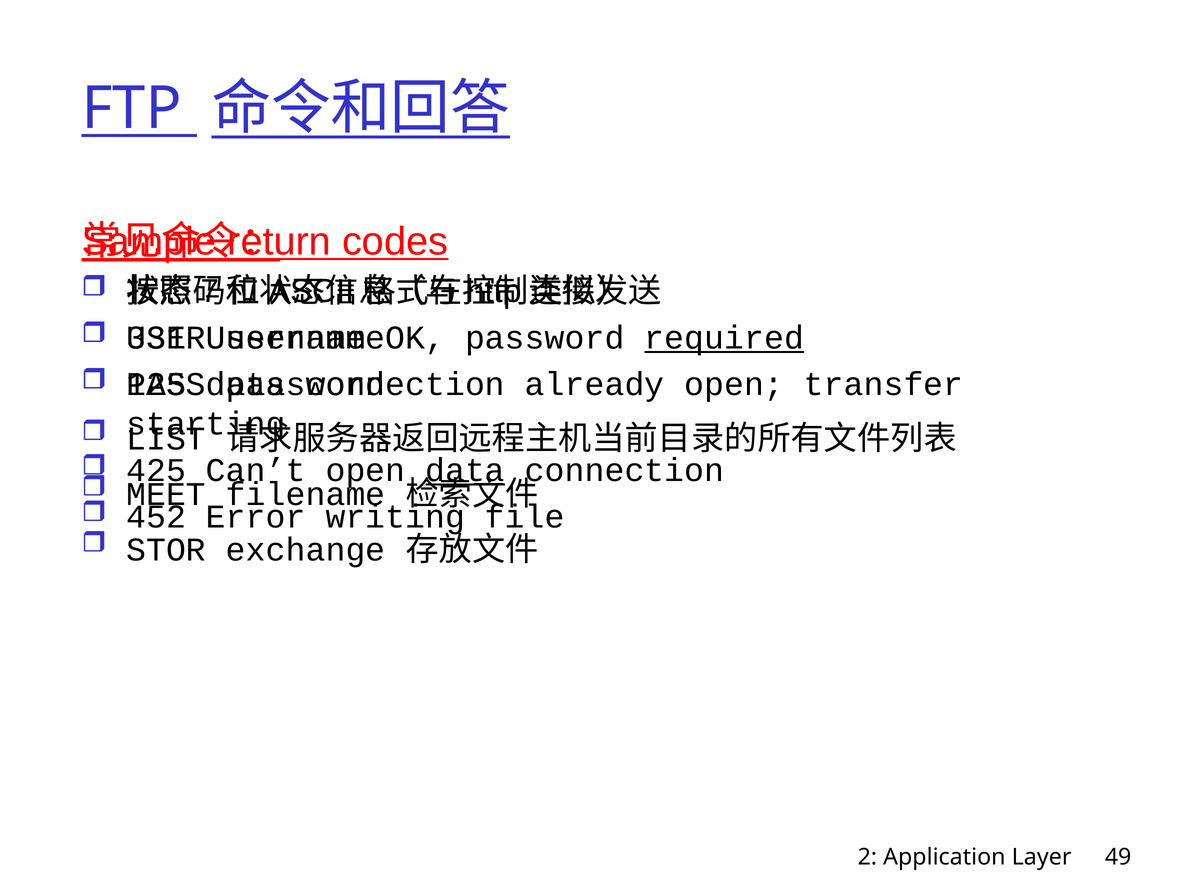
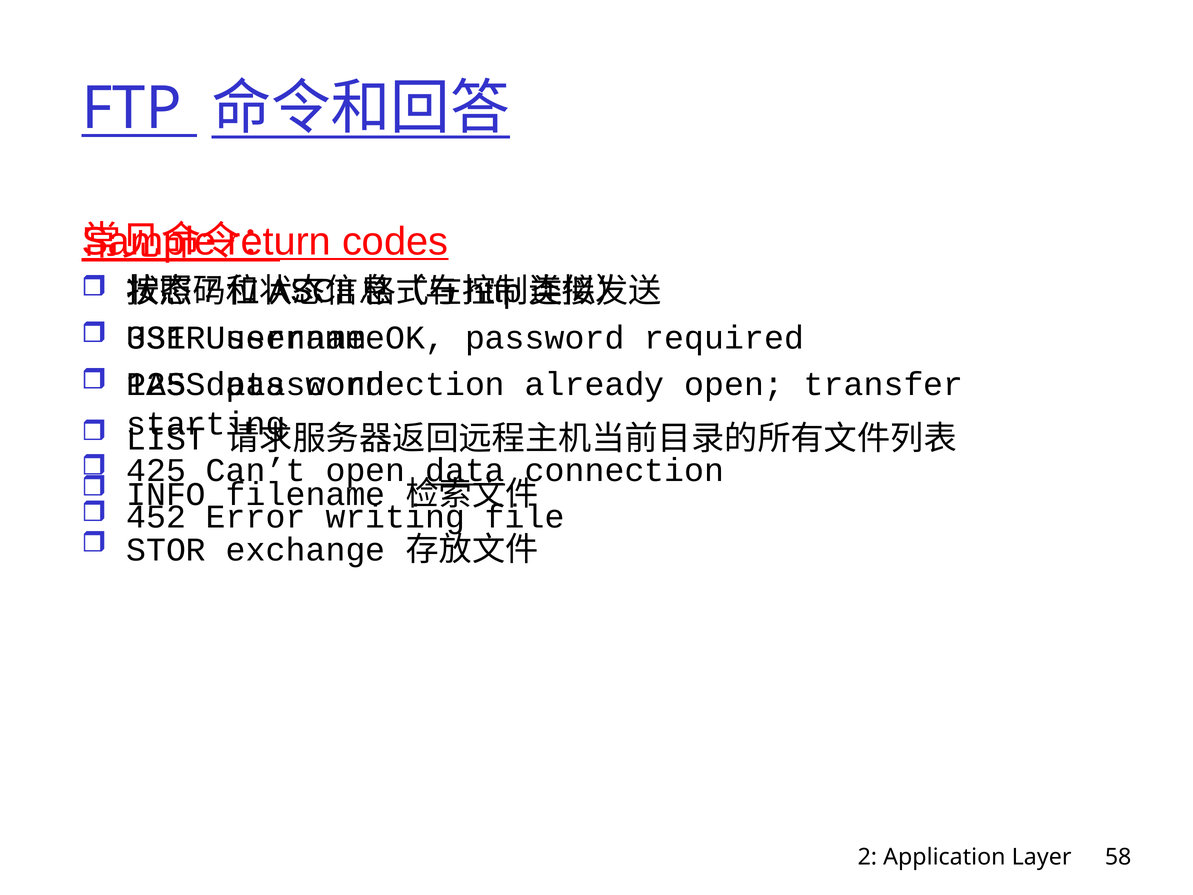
required underline: present -> none
MEET: MEET -> INFO
49: 49 -> 58
